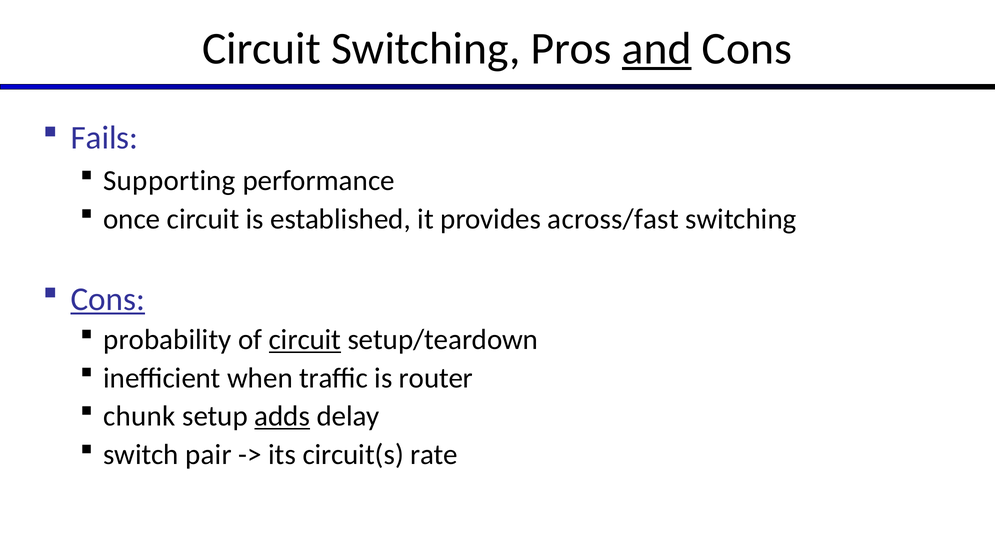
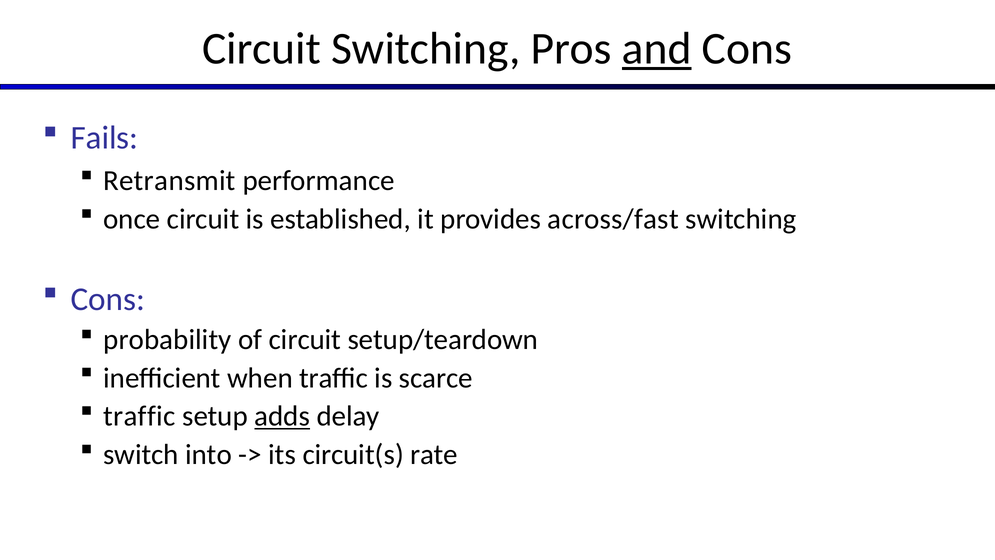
Supporting: Supporting -> Retransmit
Cons at (108, 299) underline: present -> none
circuit at (305, 339) underline: present -> none
router: router -> scarce
chunk at (139, 416): chunk -> traffic
pair: pair -> into
